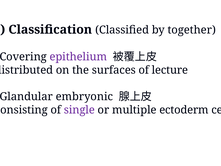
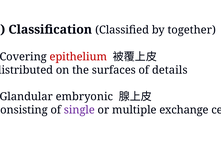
epithelium colour: purple -> red
lecture: lecture -> details
ectoderm: ectoderm -> exchange
